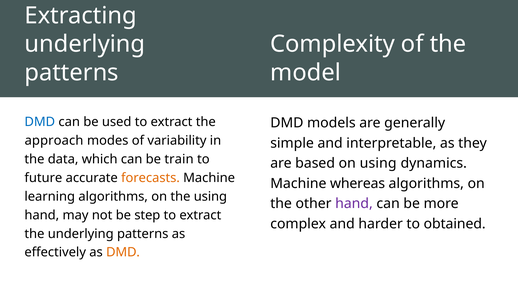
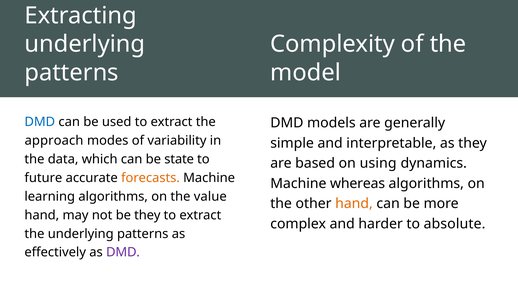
train: train -> state
the using: using -> value
hand at (354, 204) colour: purple -> orange
be step: step -> they
obtained: obtained -> absolute
DMD at (123, 253) colour: orange -> purple
